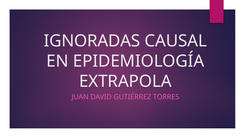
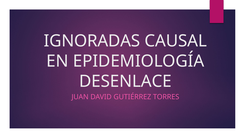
EXTRAPOLA: EXTRAPOLA -> DESENLACE
